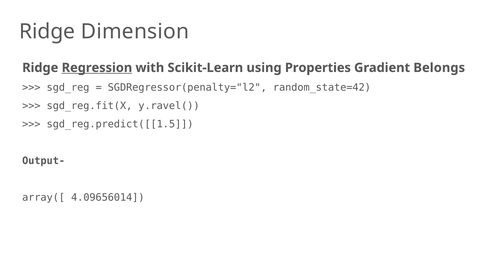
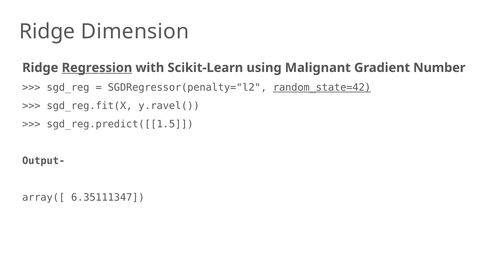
Properties: Properties -> Malignant
Belongs: Belongs -> Number
random_state=42 underline: none -> present
4.09656014: 4.09656014 -> 6.35111347
